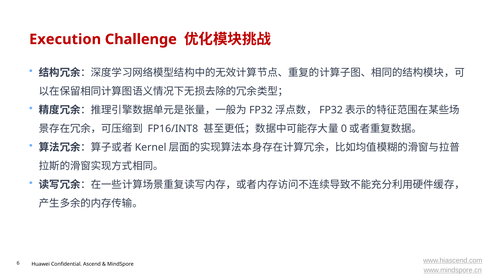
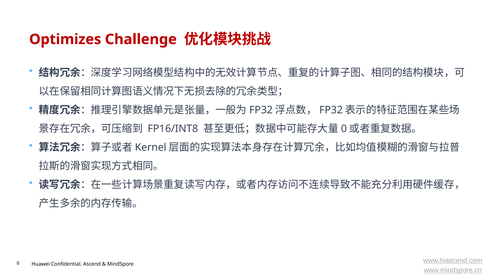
Execution: Execution -> Optimizes
